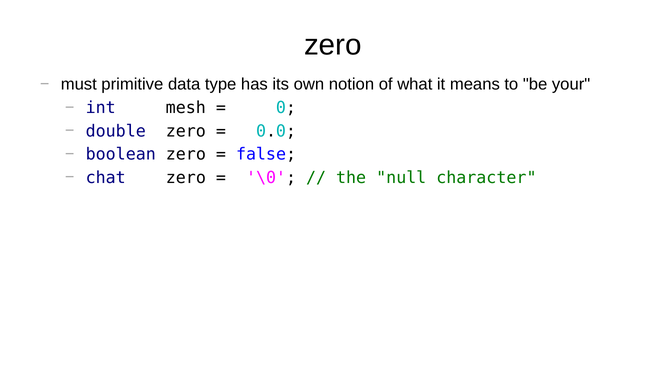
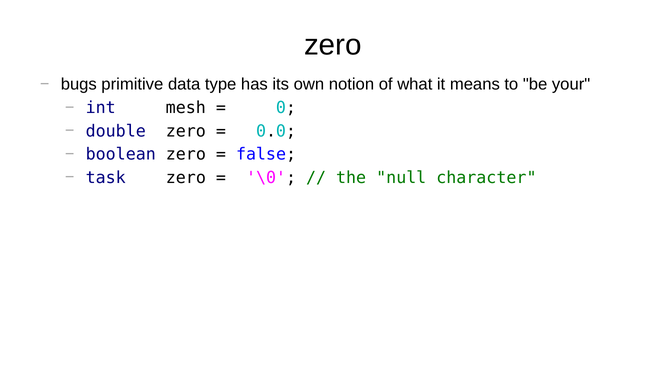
must: must -> bugs
chat: chat -> task
